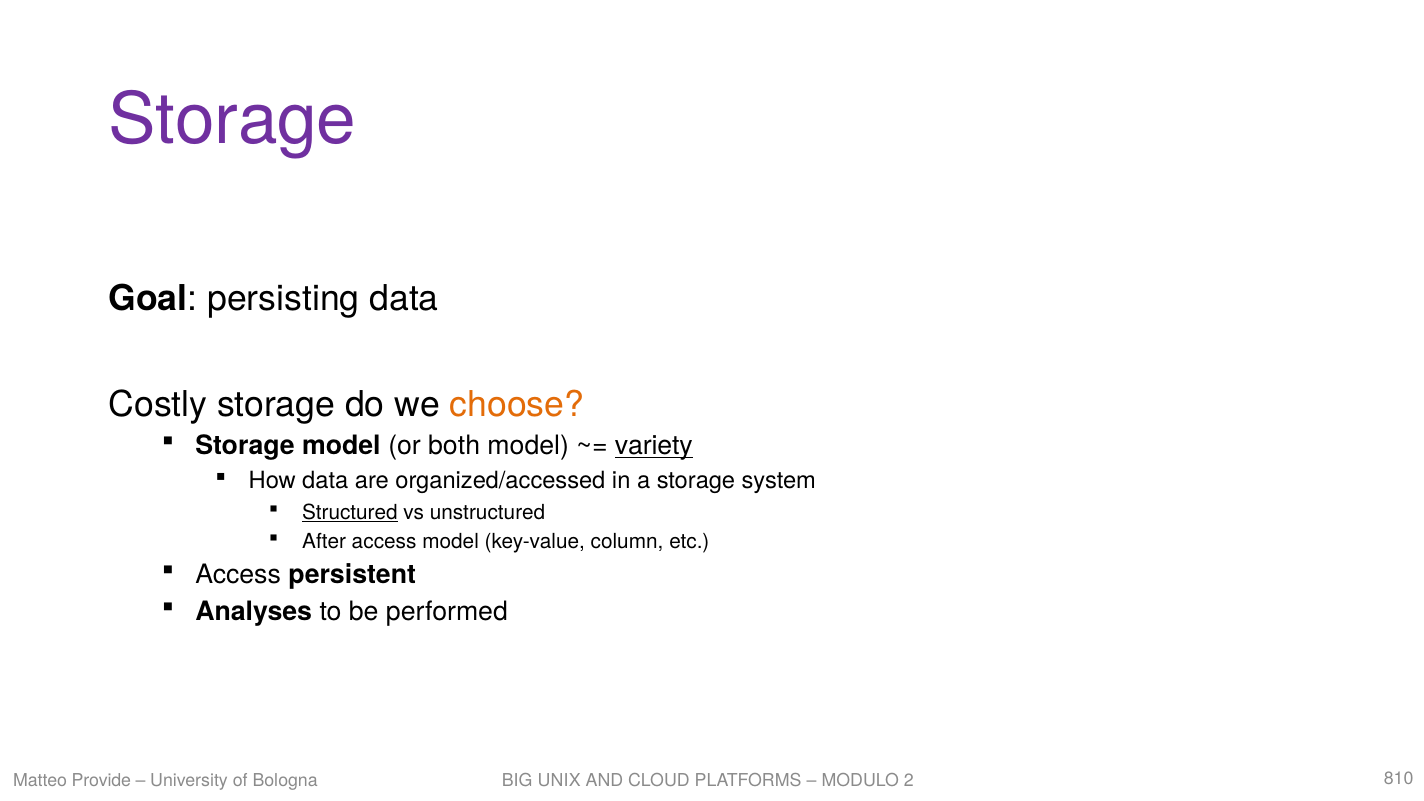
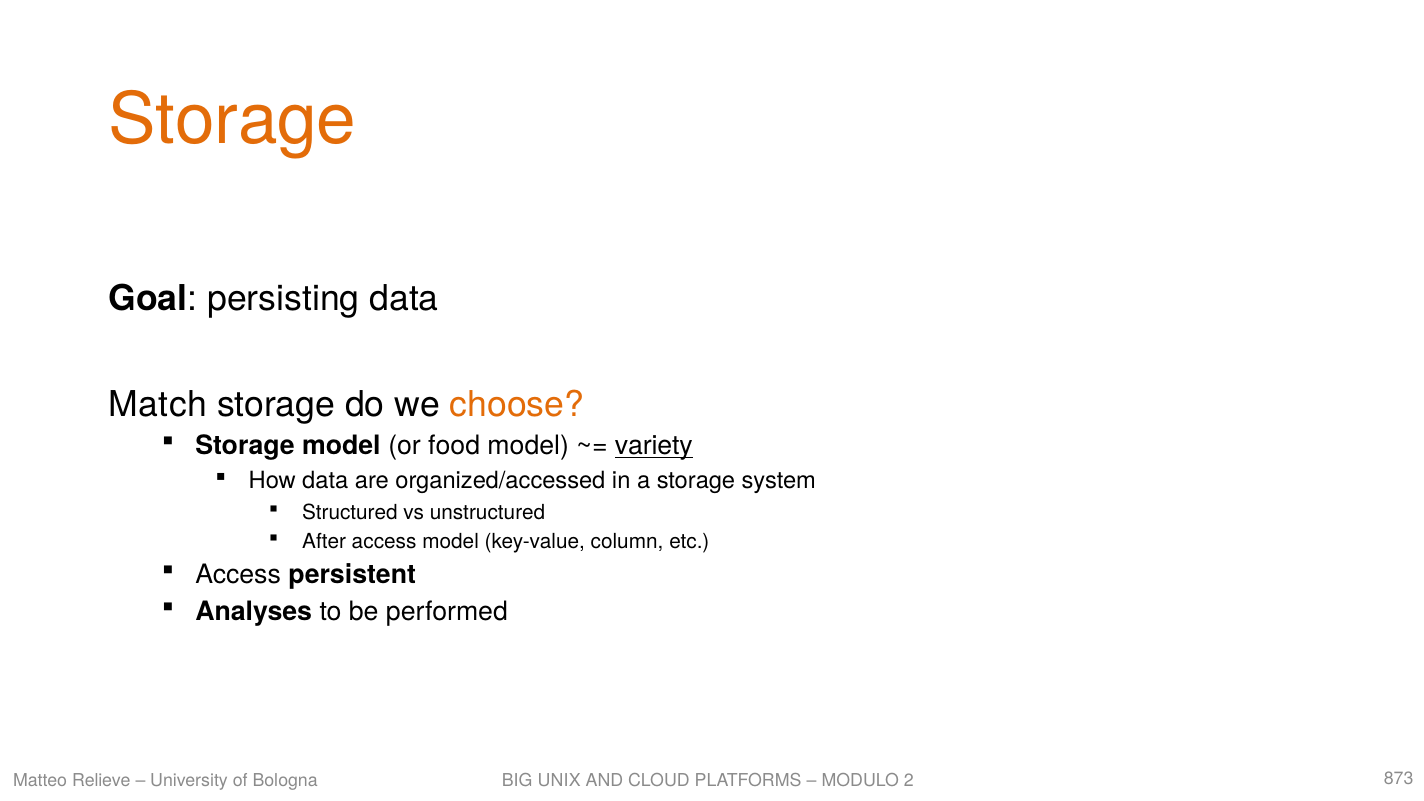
Storage at (233, 120) colour: purple -> orange
Costly: Costly -> Match
both: both -> food
Structured underline: present -> none
Provide: Provide -> Relieve
810: 810 -> 873
